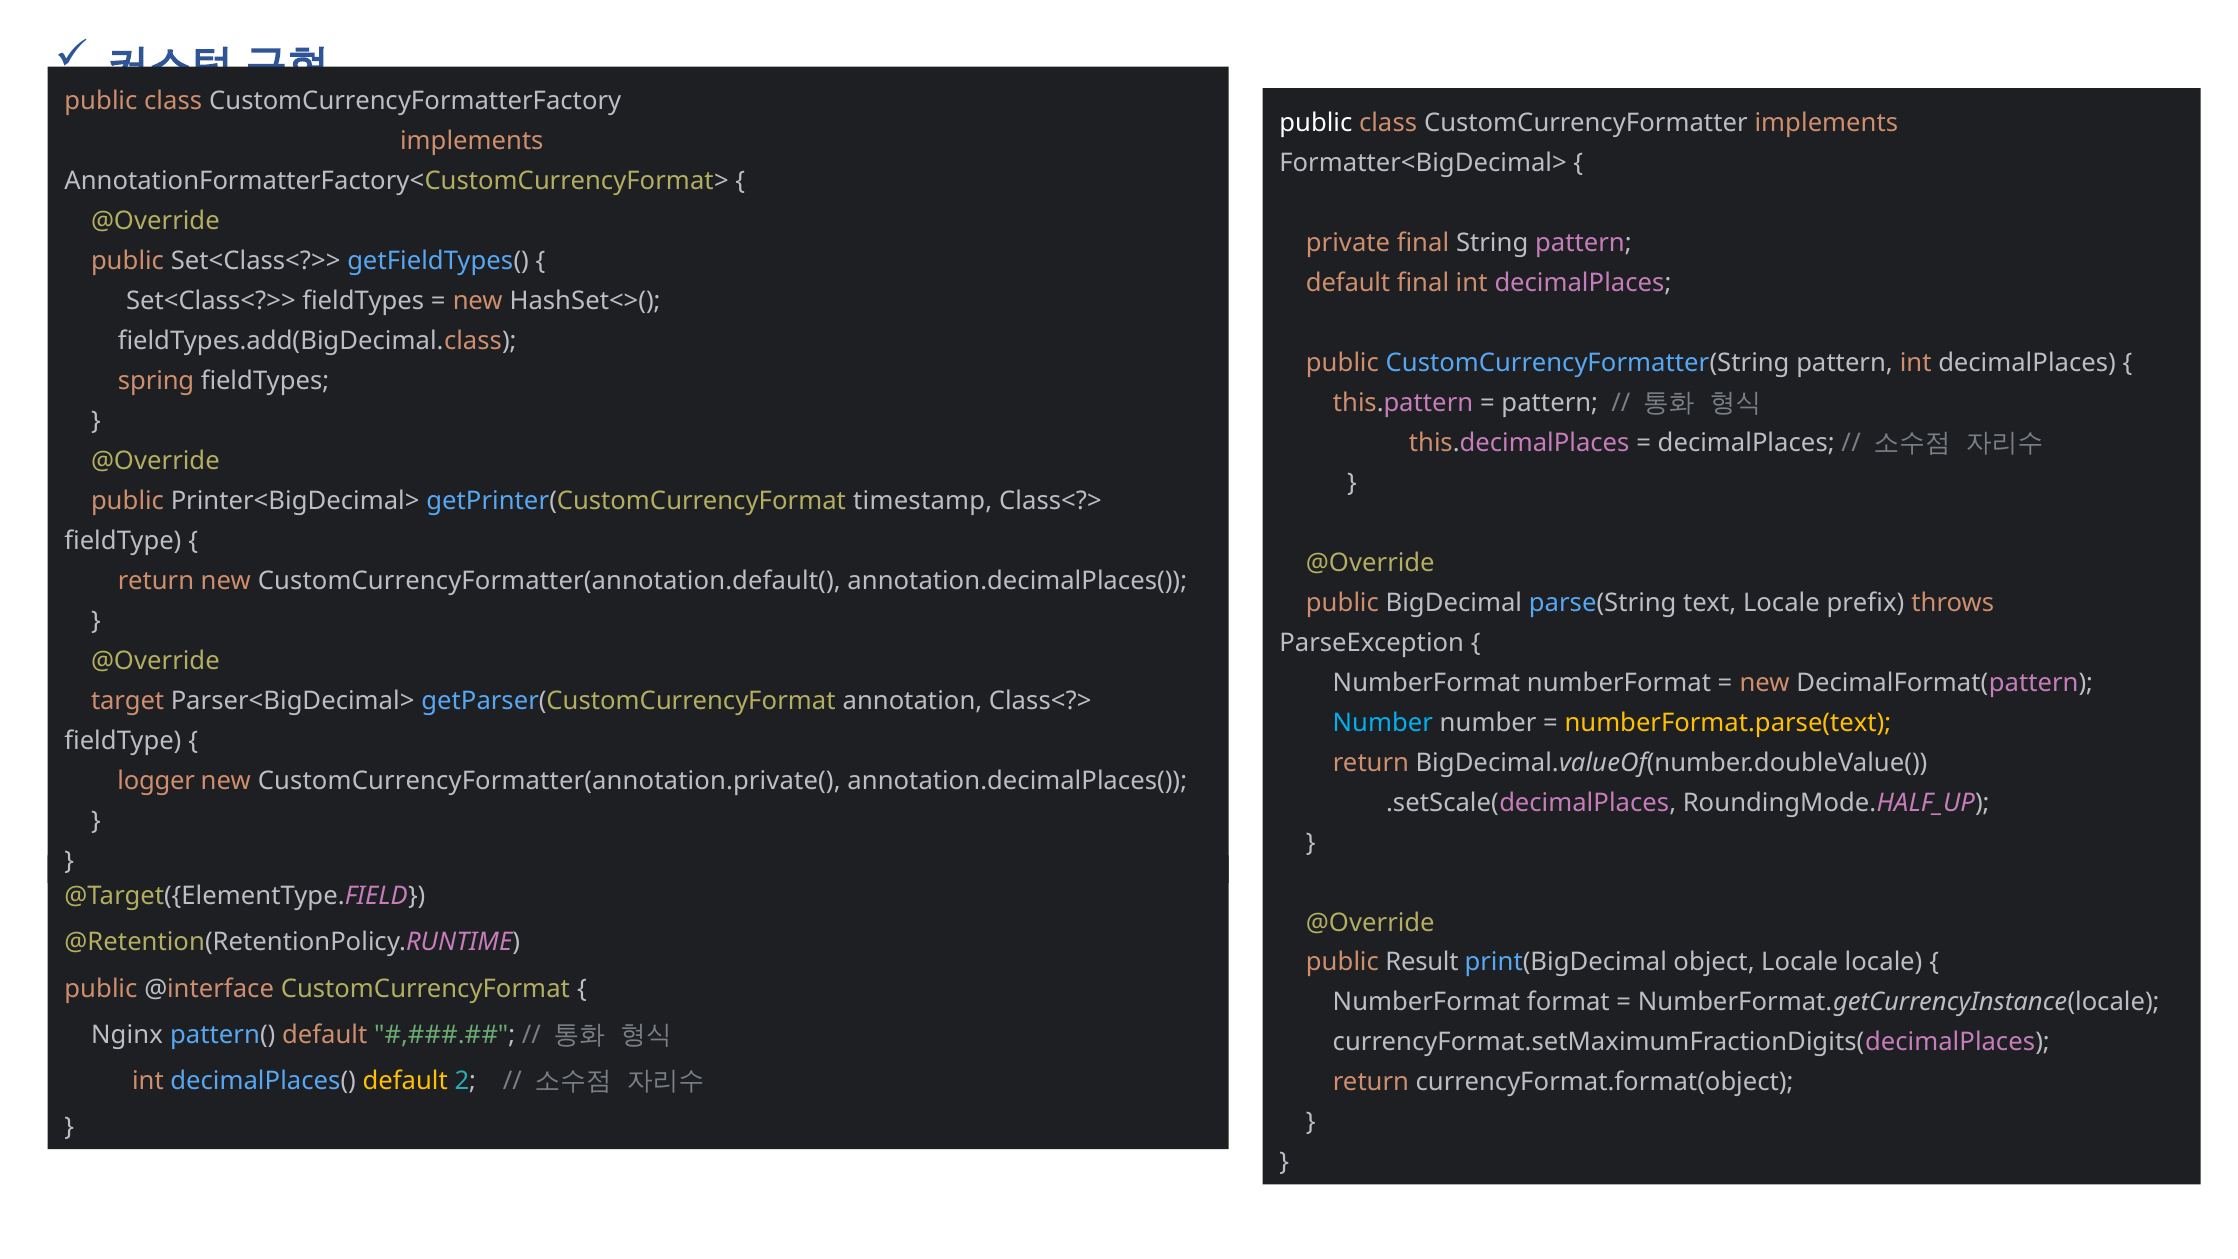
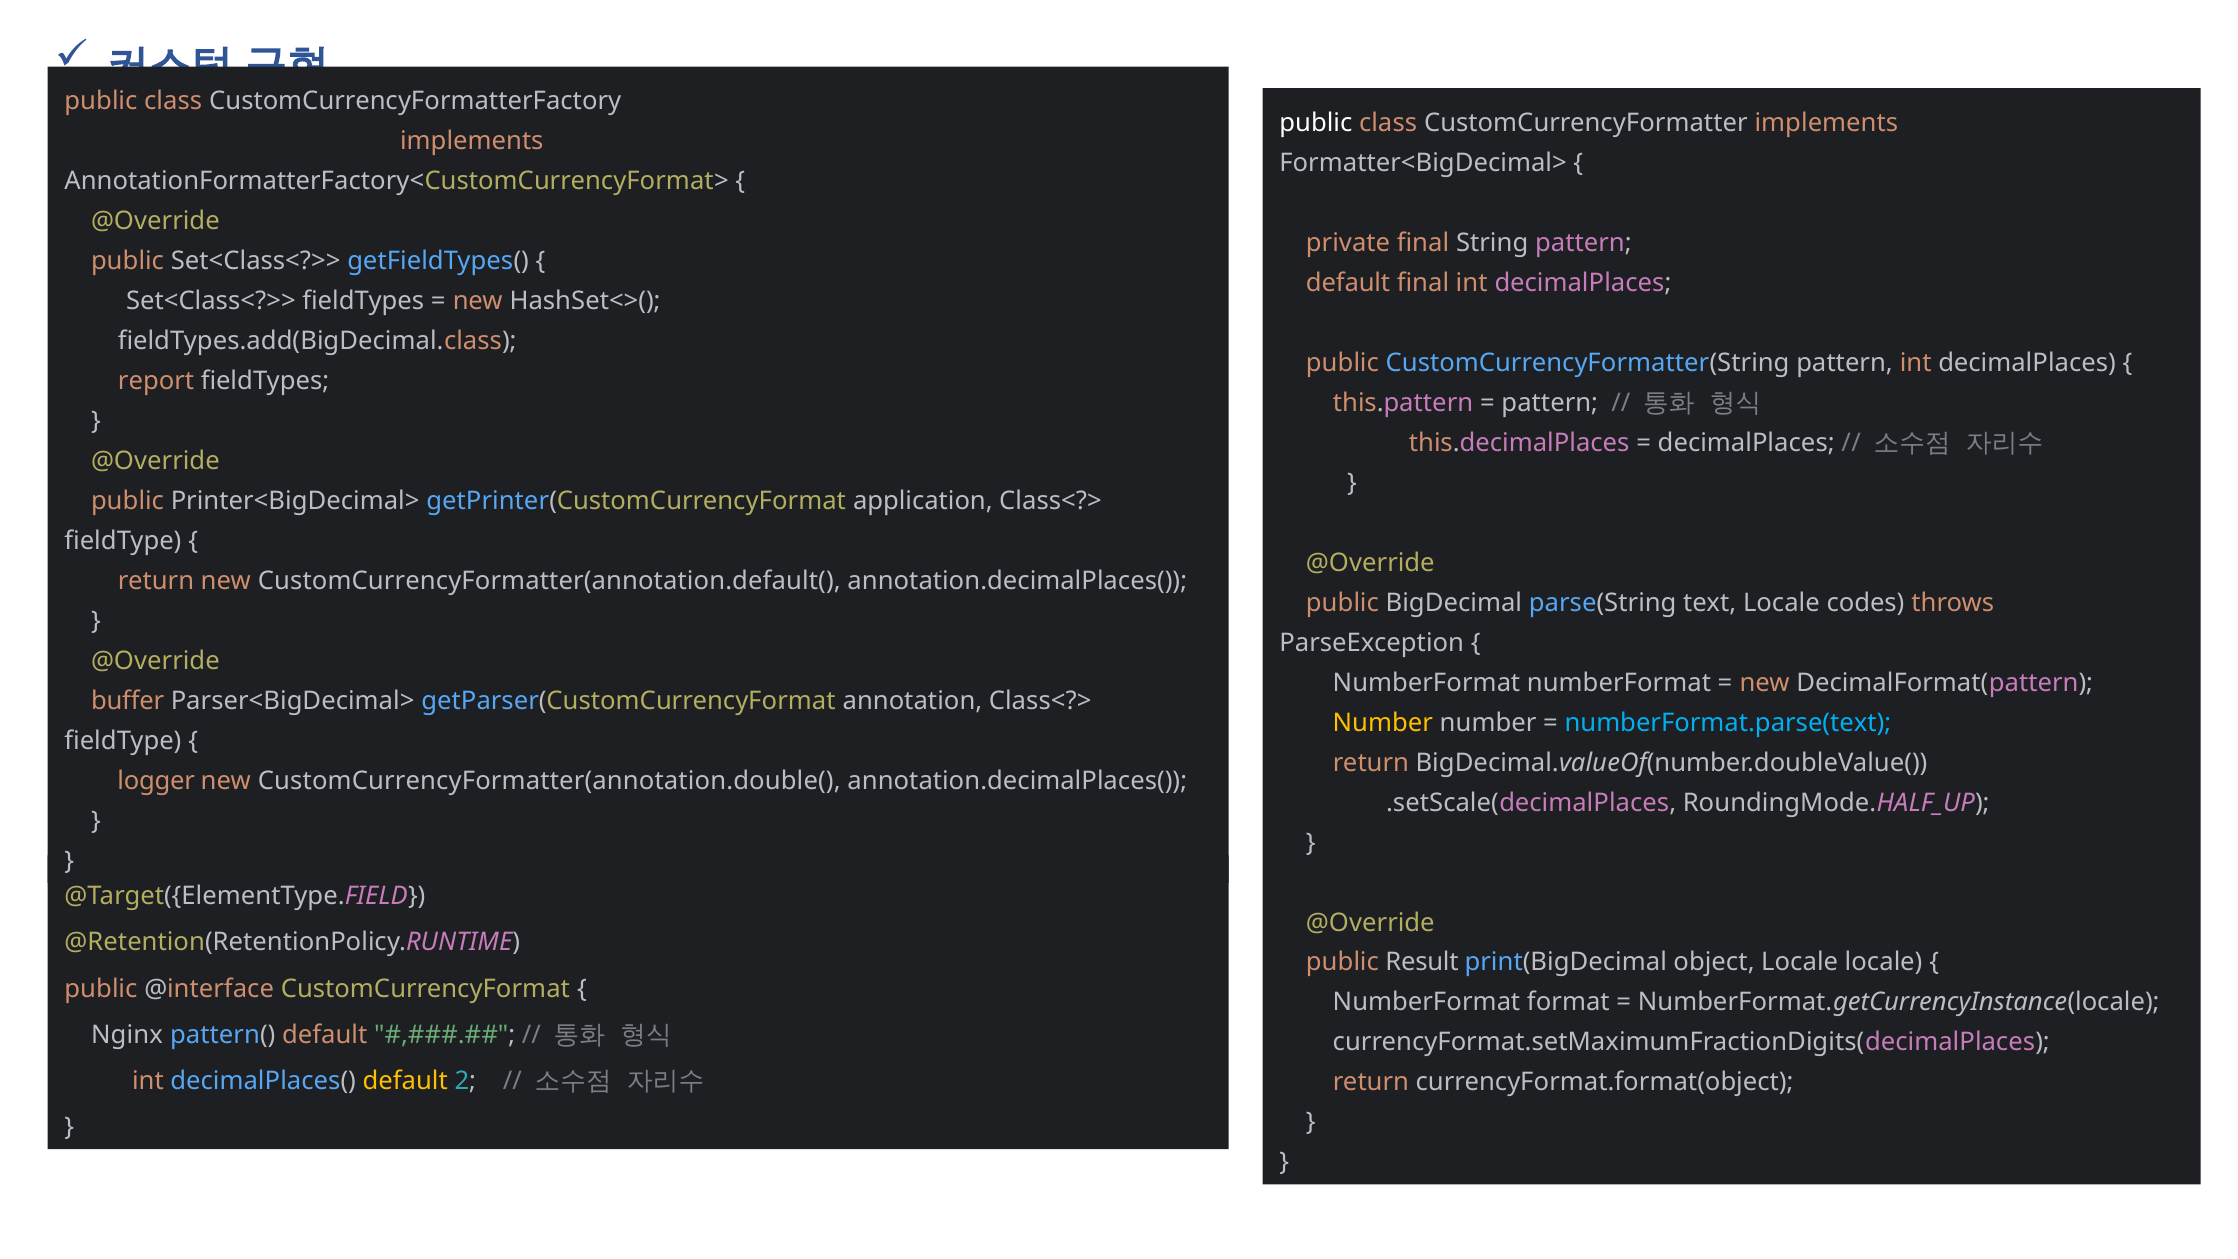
spring: spring -> report
timestamp: timestamp -> application
prefix: prefix -> codes
target: target -> buffer
Number at (1383, 723) colour: light blue -> yellow
numberFormat.parse(text colour: yellow -> light blue
CustomCurrencyFormatter(annotation.private(: CustomCurrencyFormatter(annotation.private( -> CustomCurrencyFormatter(annotation.double(
